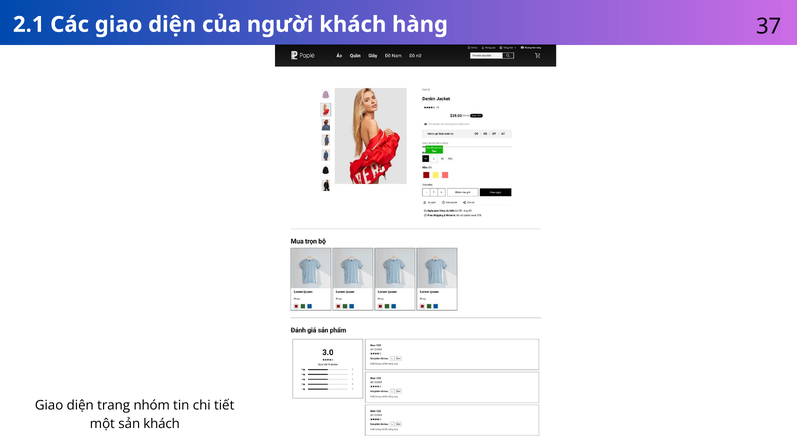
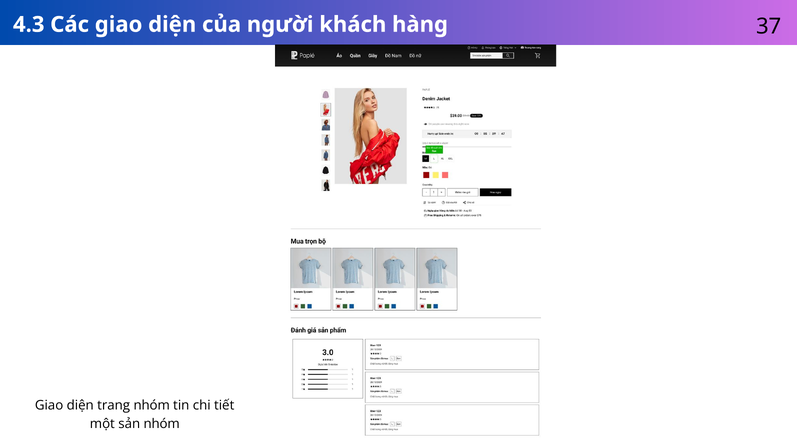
2.1: 2.1 -> 4.3
sản khách: khách -> nhóm
